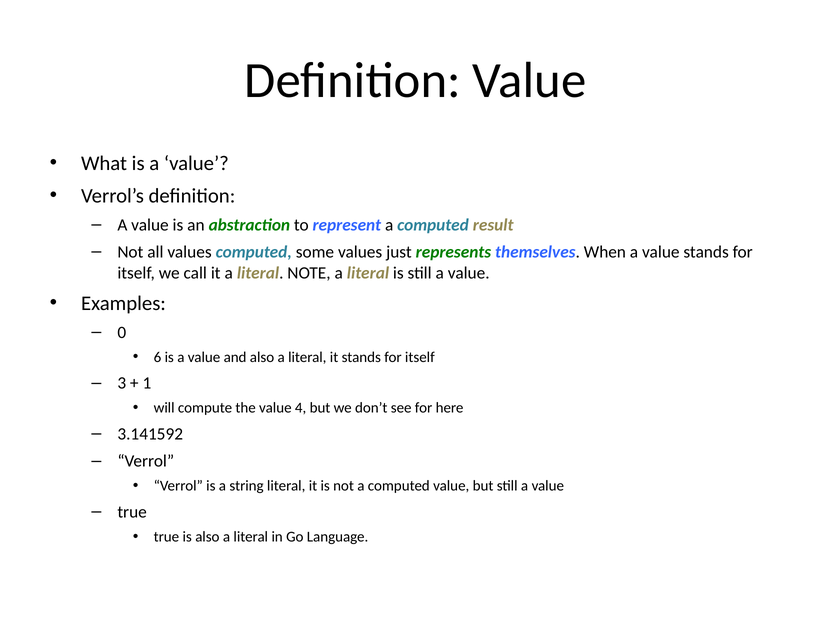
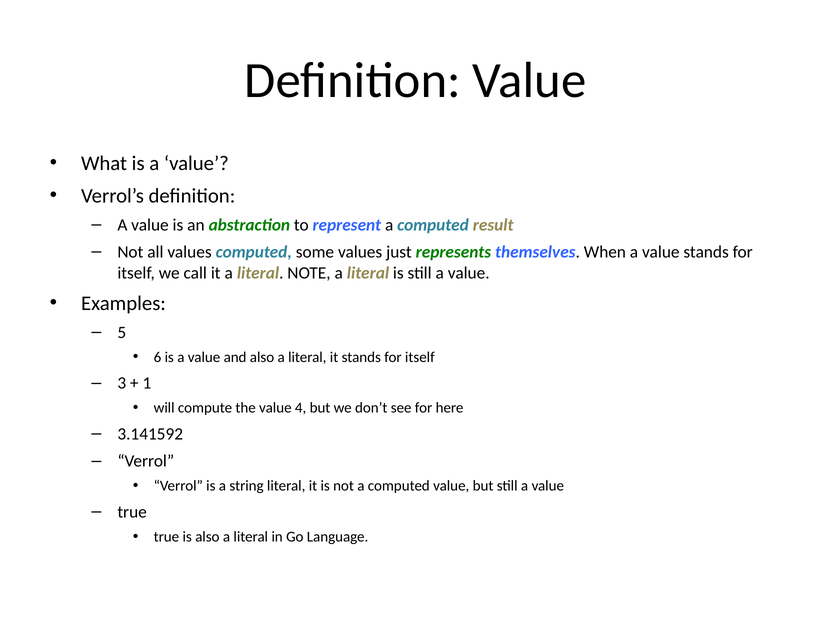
0: 0 -> 5
